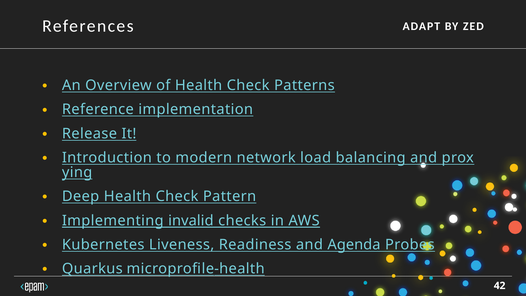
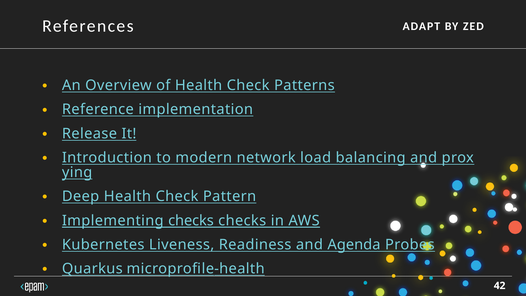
Implementing invalid: invalid -> checks
